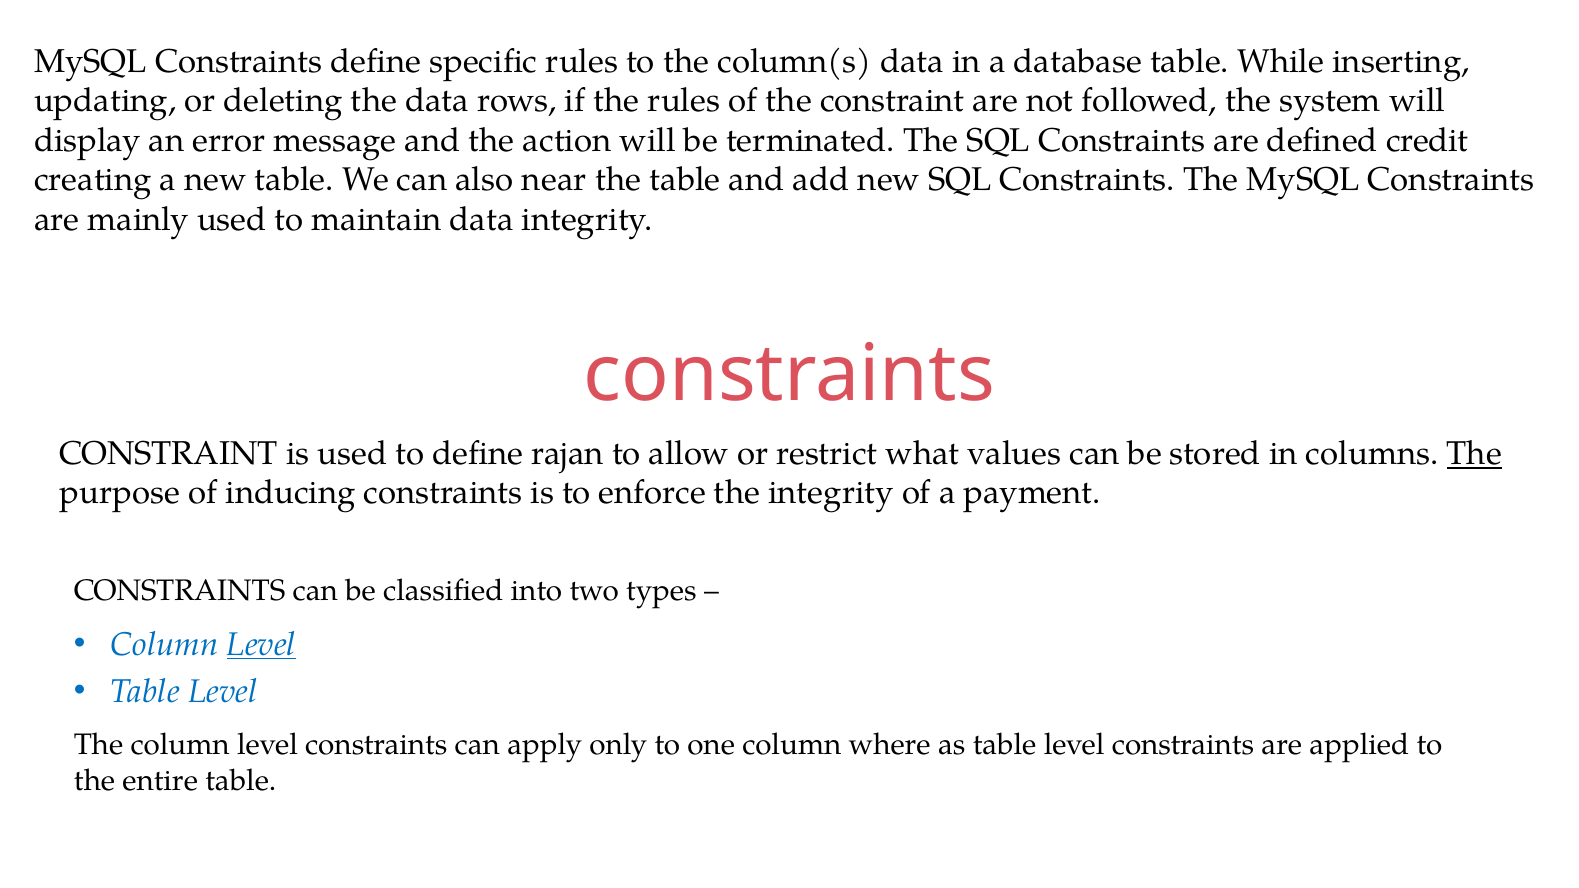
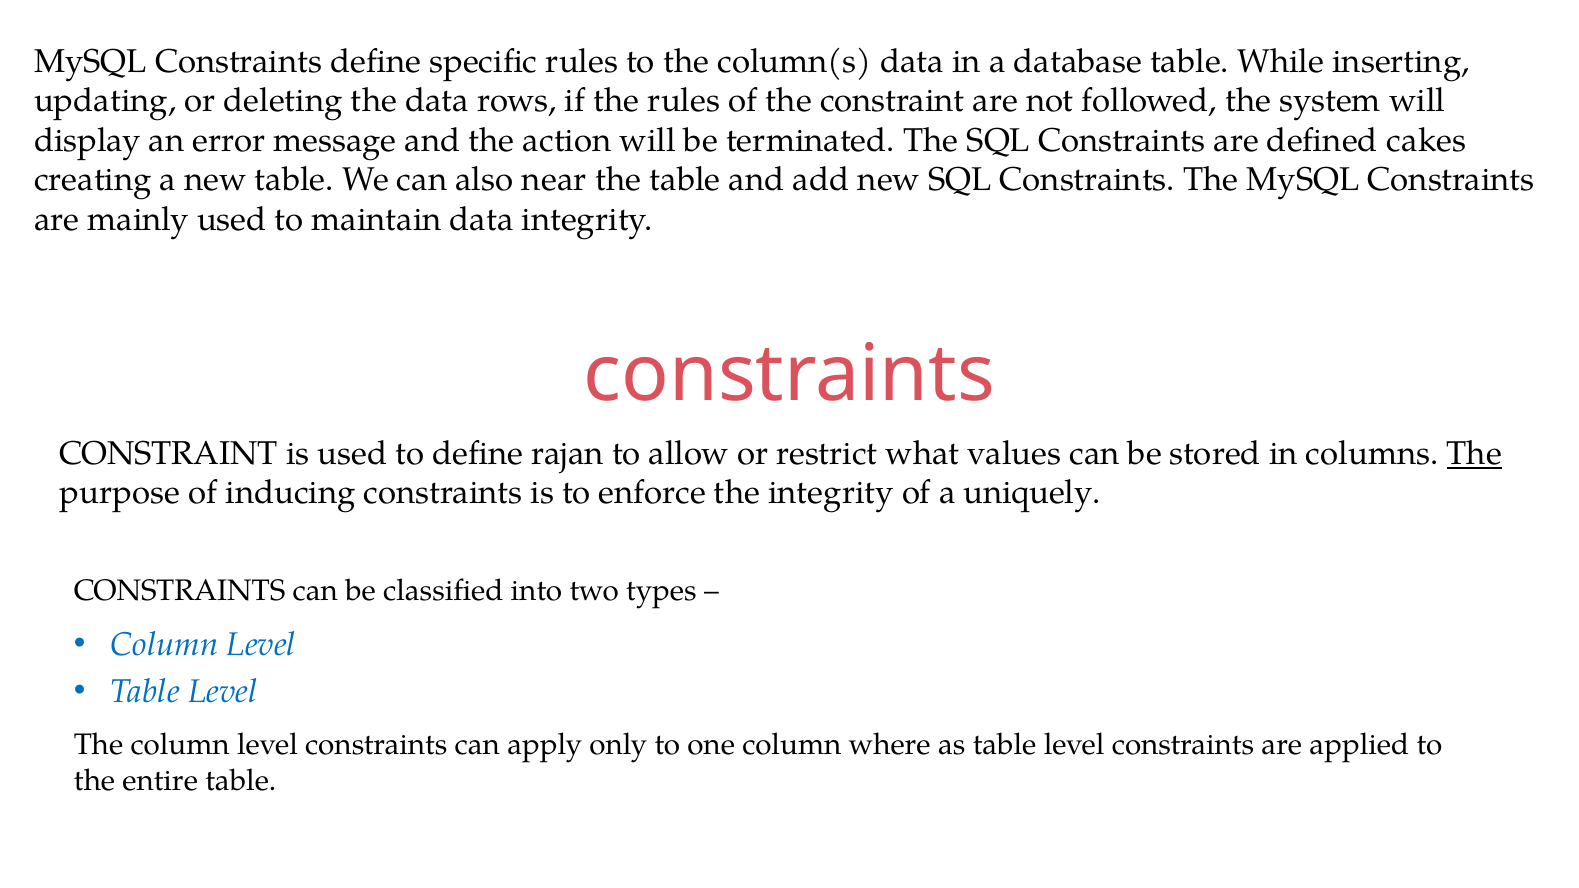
credit: credit -> cakes
payment: payment -> uniquely
Level at (262, 644) underline: present -> none
